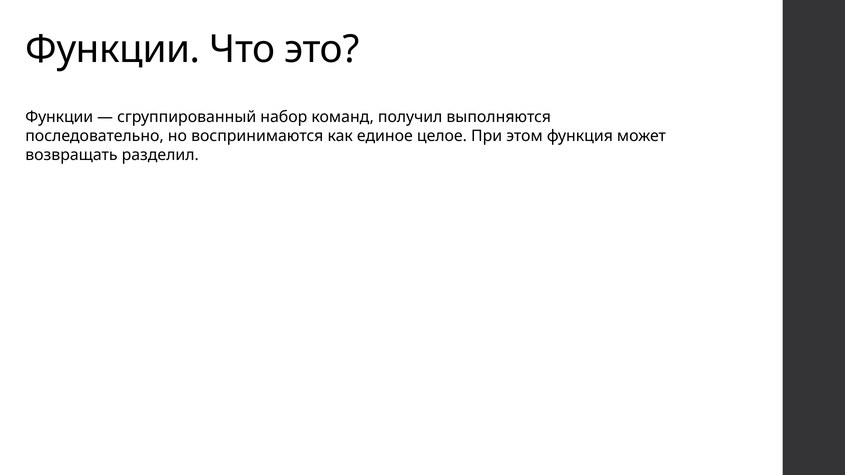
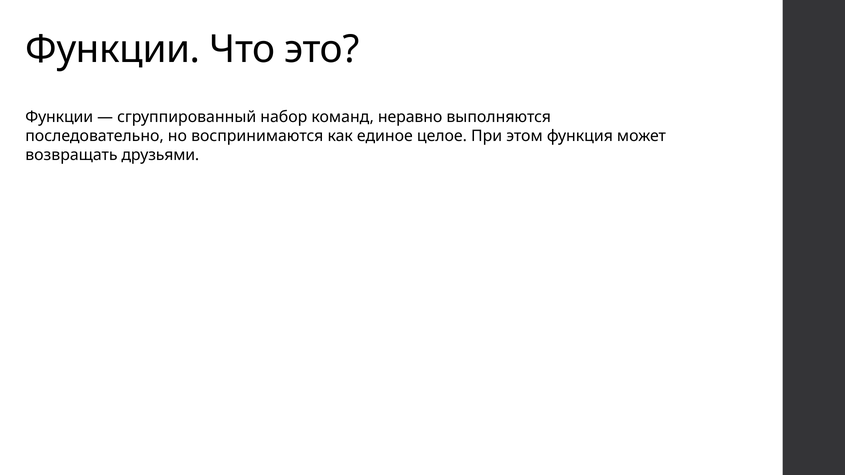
получил: получил -> неравно
разделил: разделил -> друзьями
